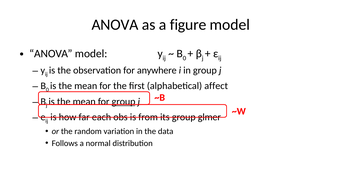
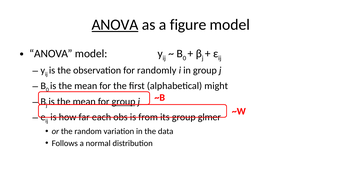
ANOVA at (115, 25) underline: none -> present
anywhere: anywhere -> randomly
affect: affect -> might
